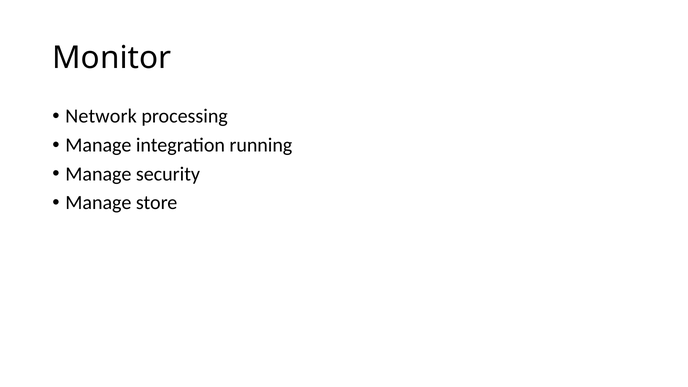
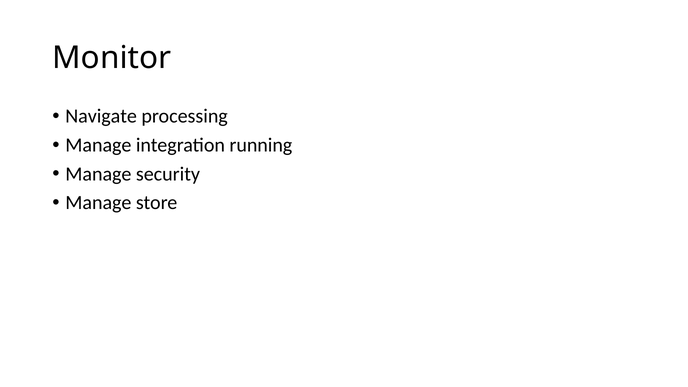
Network: Network -> Navigate
